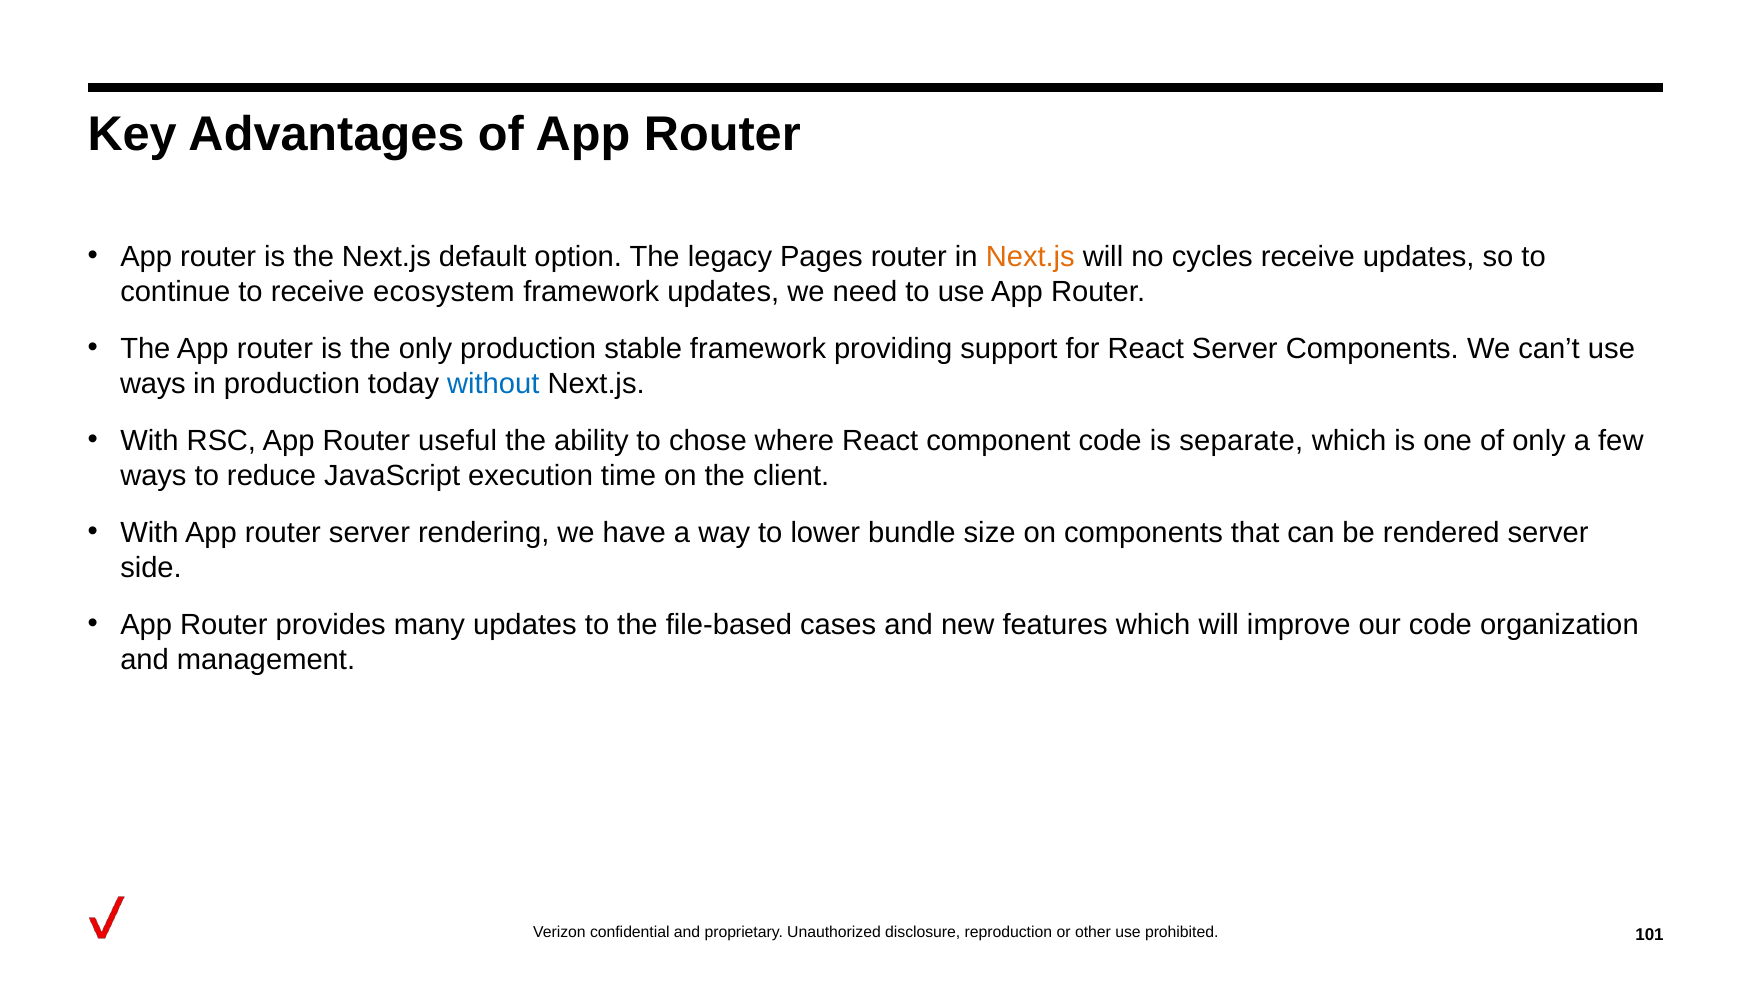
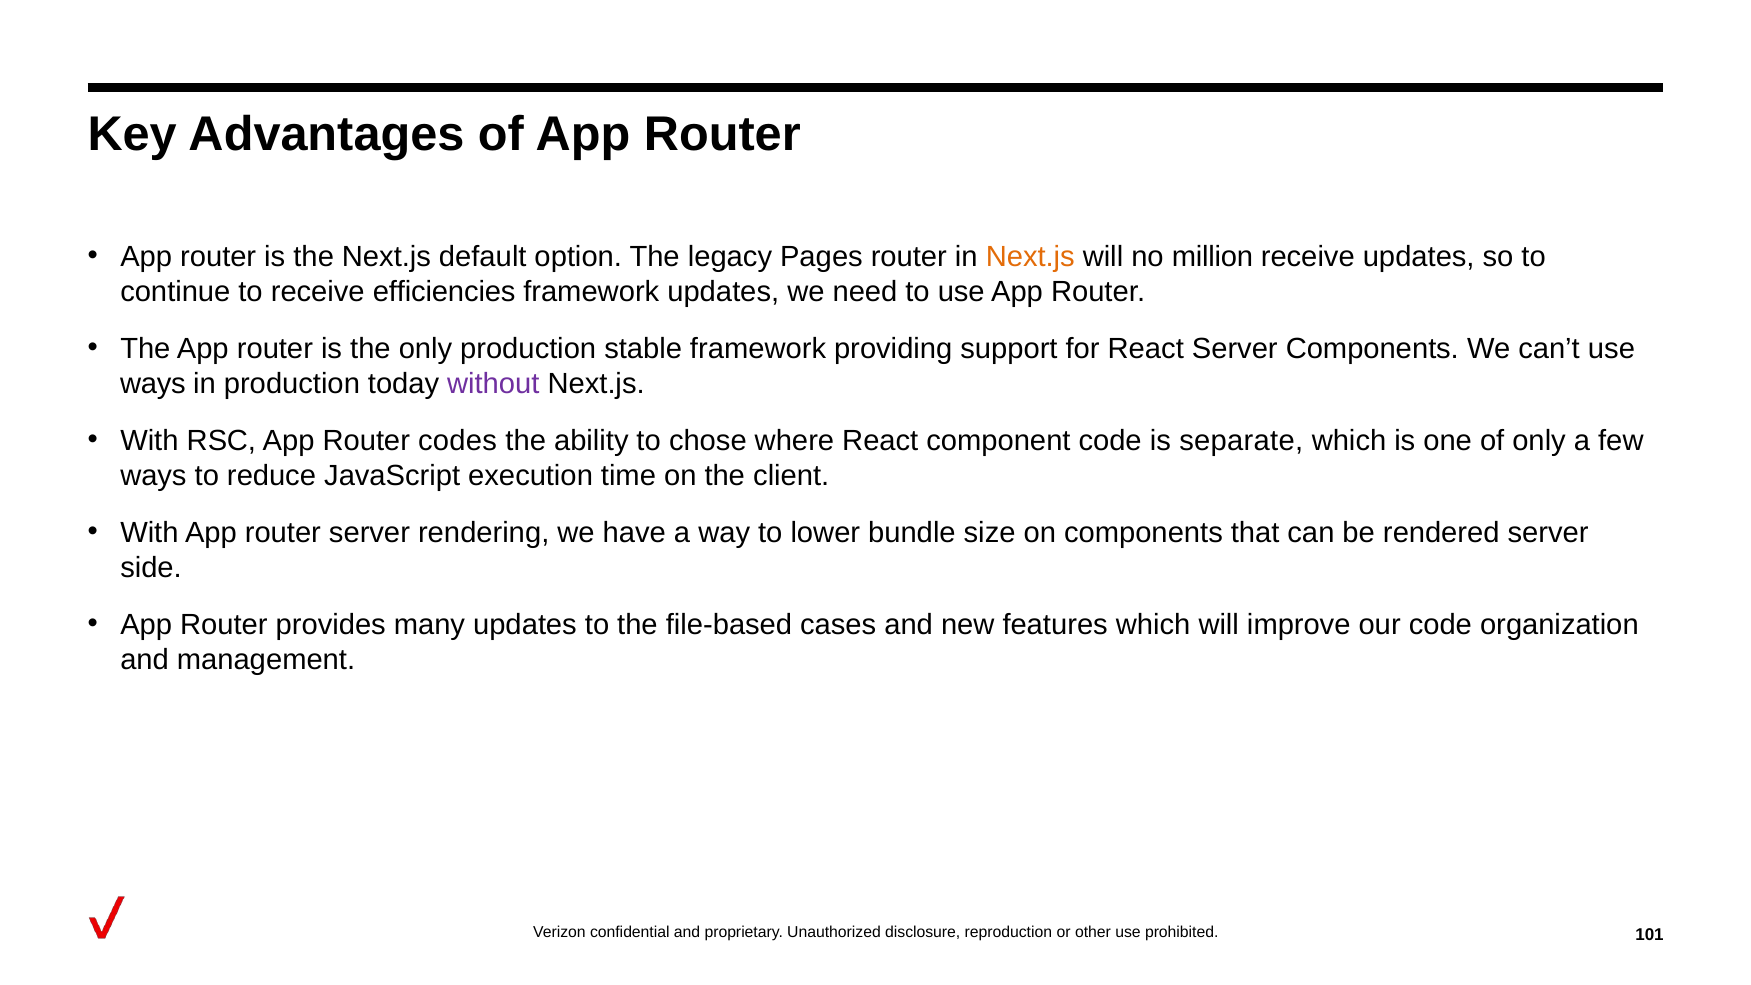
cycles: cycles -> million
ecosystem: ecosystem -> efficiencies
without colour: blue -> purple
useful: useful -> codes
